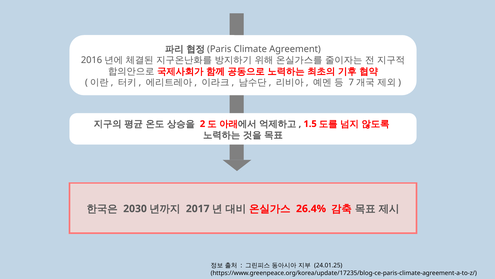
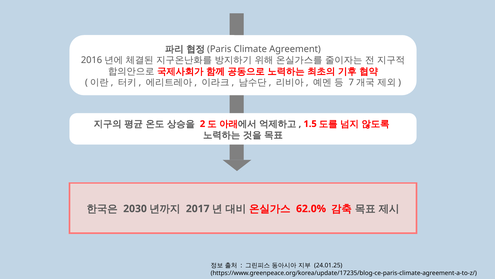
26.4%: 26.4% -> 62.0%
